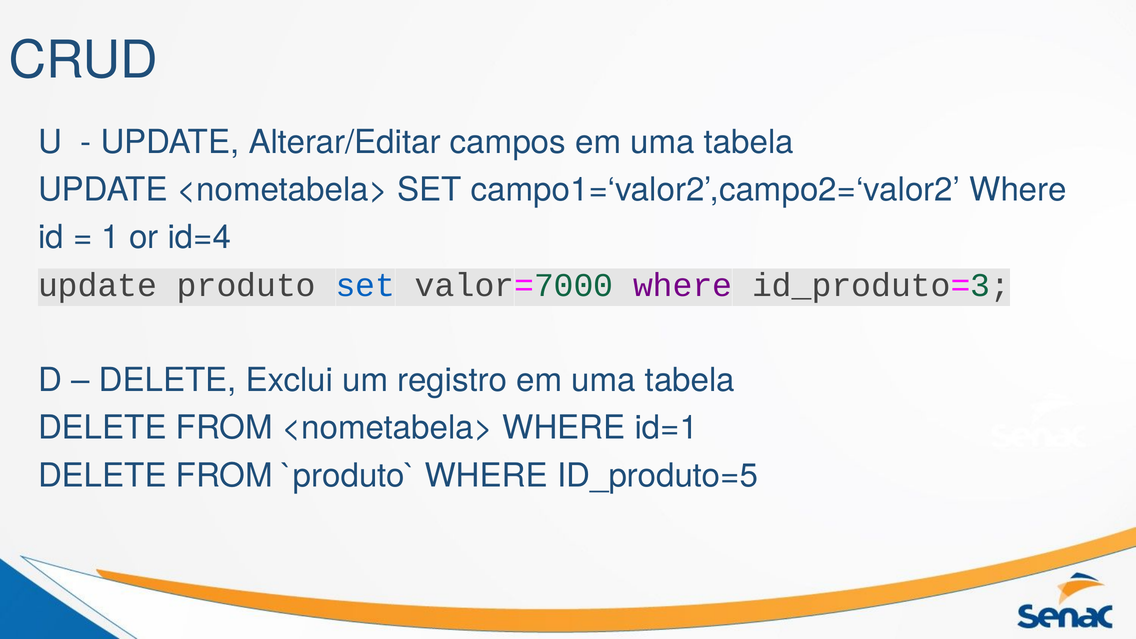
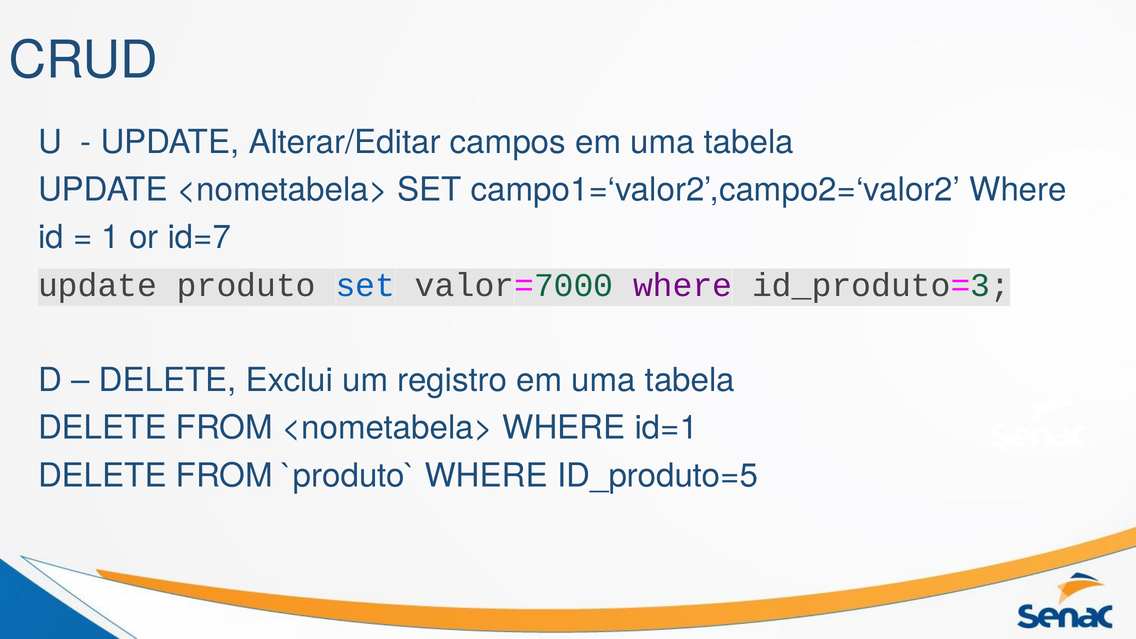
id=4: id=4 -> id=7
